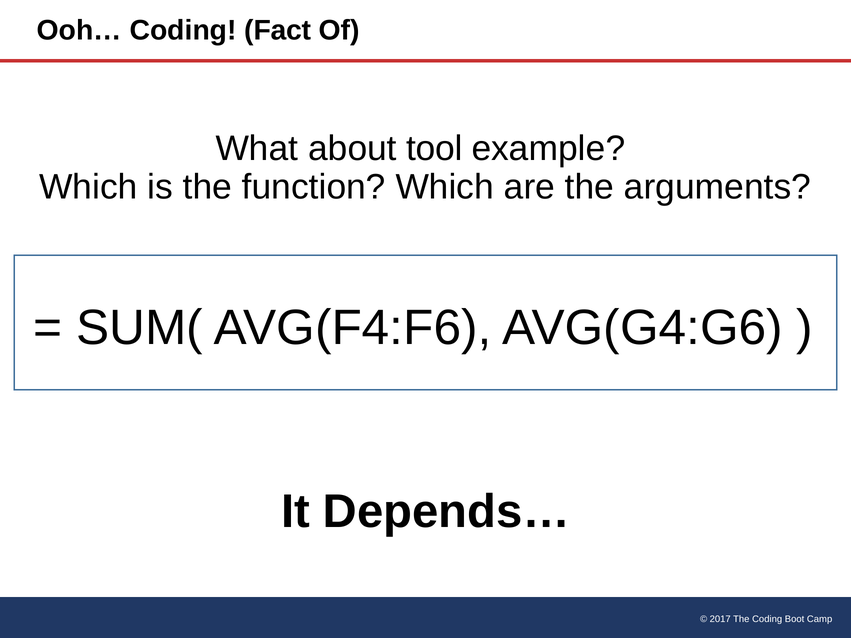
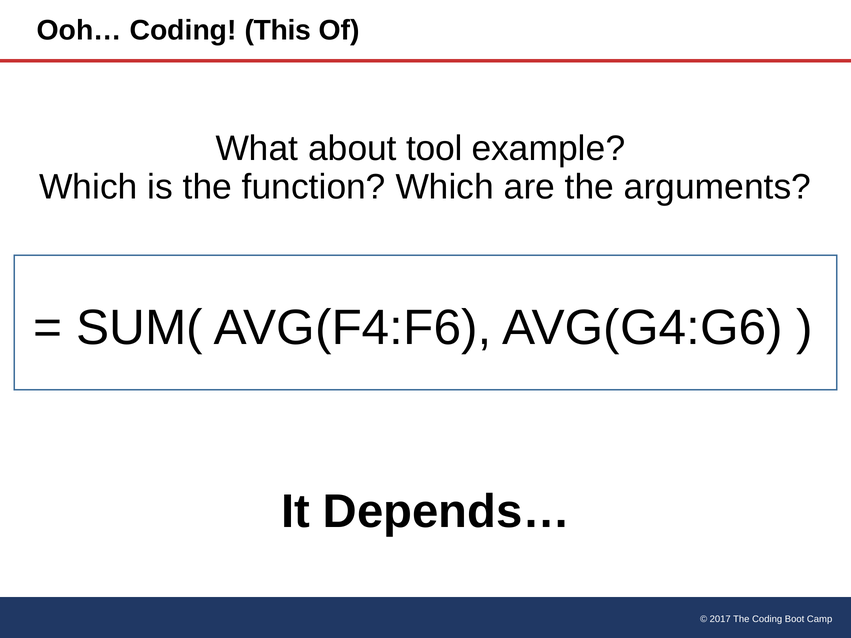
Fact: Fact -> This
